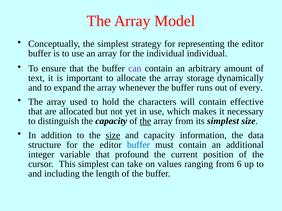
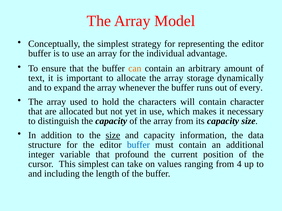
individual individual: individual -> advantage
can at (135, 69) colour: purple -> orange
effective: effective -> character
the at (145, 121) underline: present -> none
its simplest: simplest -> capacity
6: 6 -> 4
